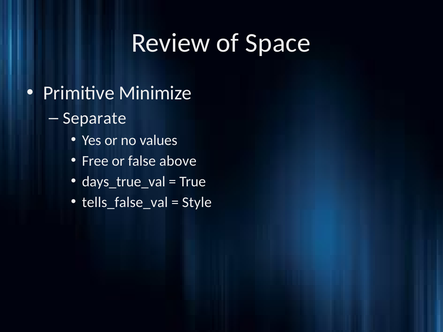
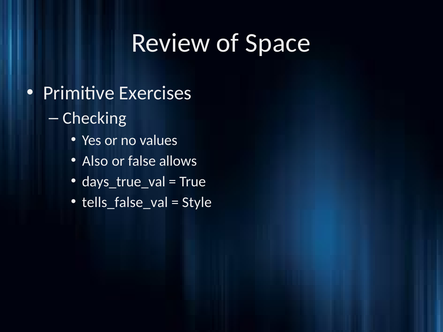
Minimize: Minimize -> Exercises
Separate: Separate -> Checking
Free: Free -> Also
above: above -> allows
